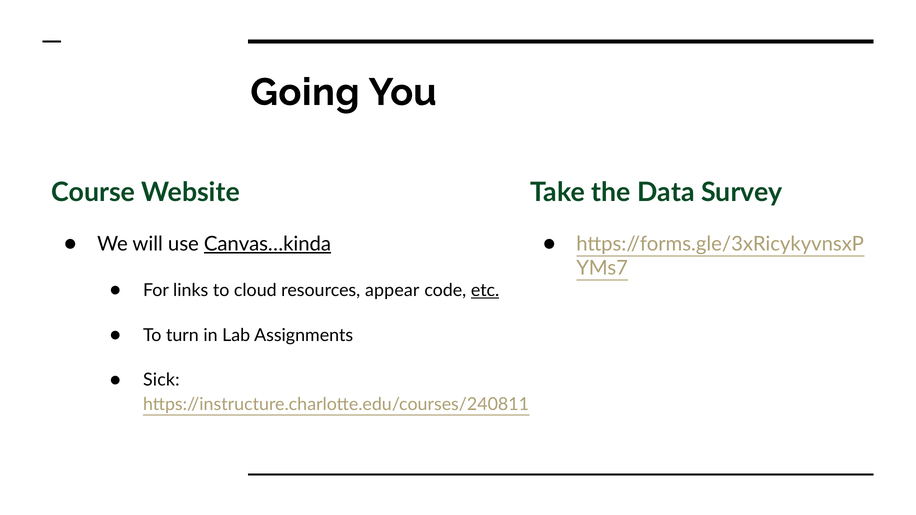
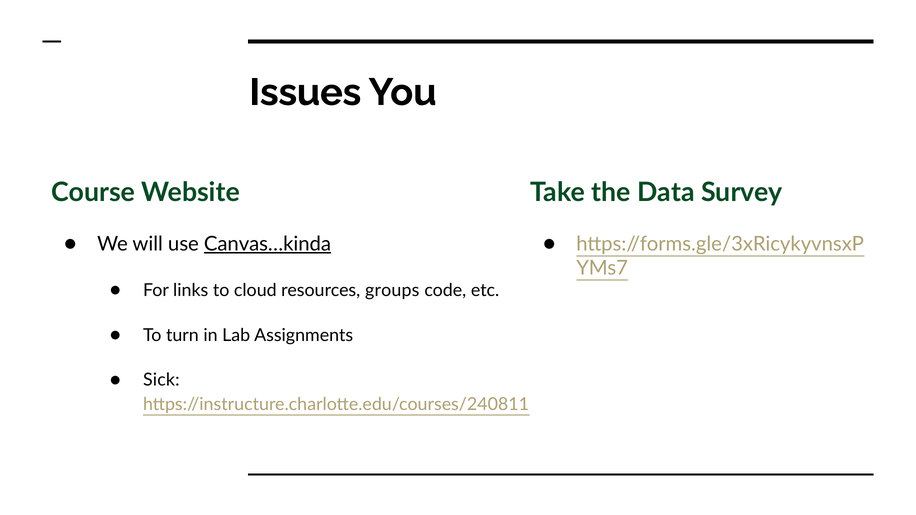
Going: Going -> Issues
appear: appear -> groups
etc underline: present -> none
